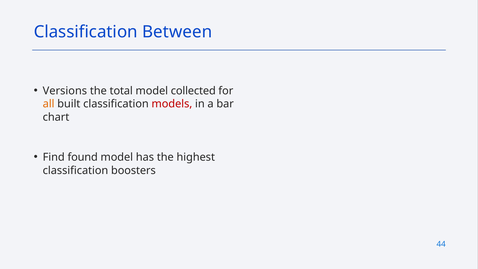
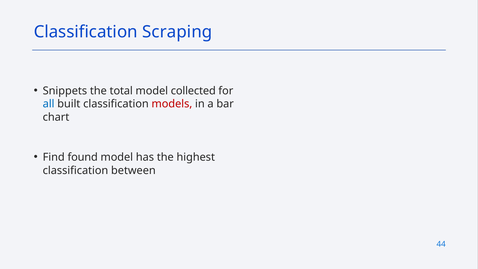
Between: Between -> Scraping
Versions: Versions -> Snippets
all colour: orange -> blue
boosters: boosters -> between
